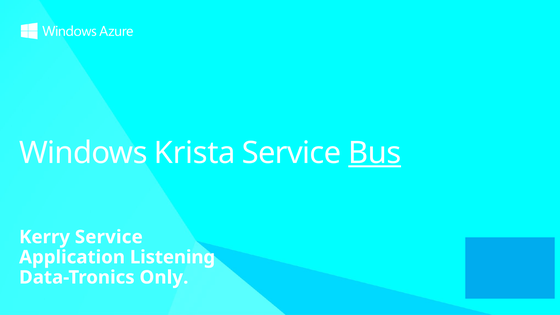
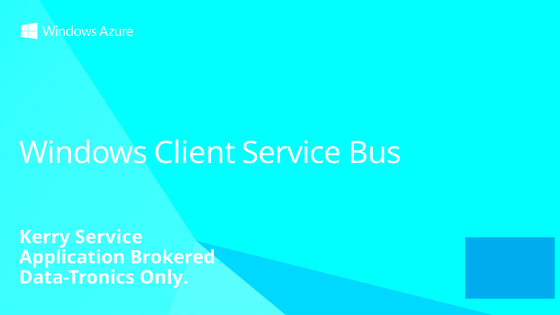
Krista: Krista -> Client
Bus underline: present -> none
Listening: Listening -> Brokered
